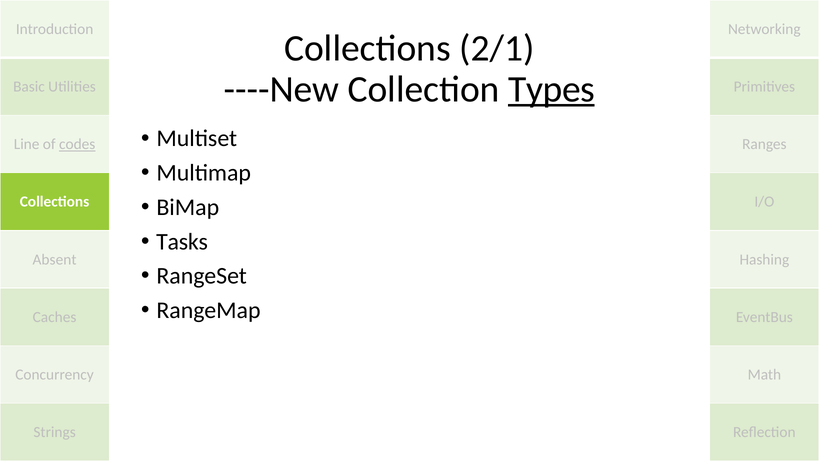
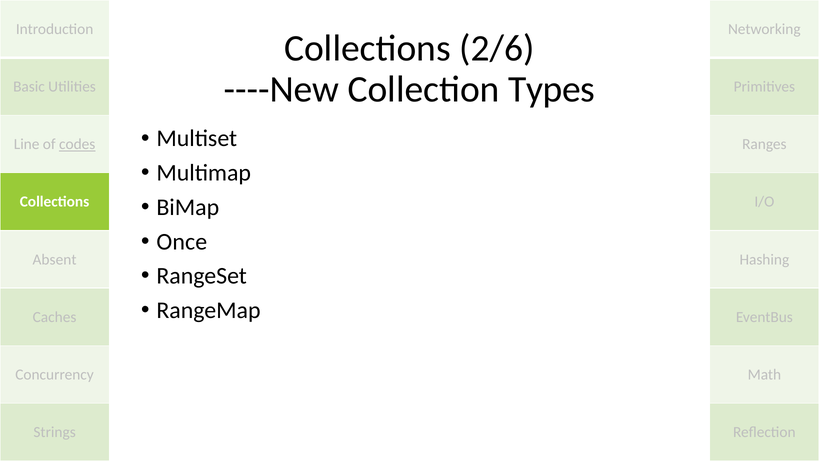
2/1: 2/1 -> 2/6
Types underline: present -> none
Tasks: Tasks -> Once
